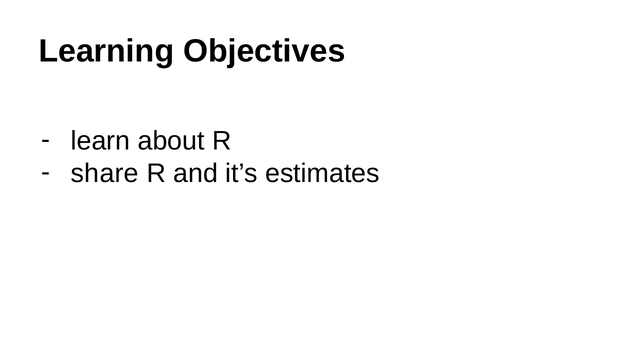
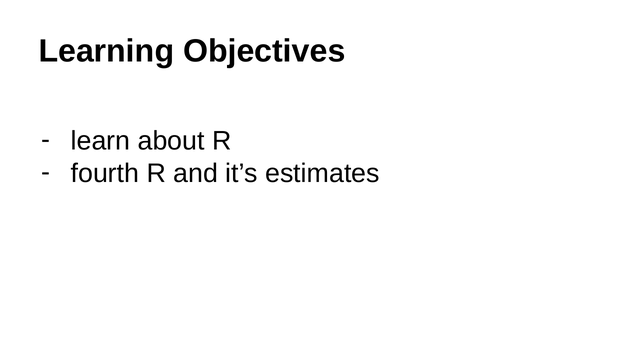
share: share -> fourth
